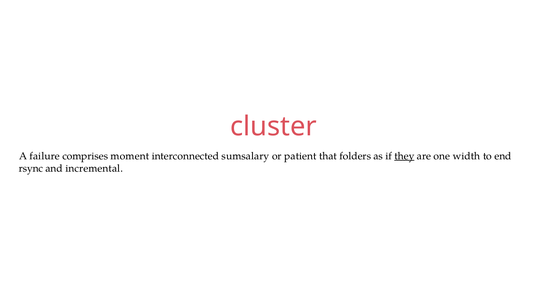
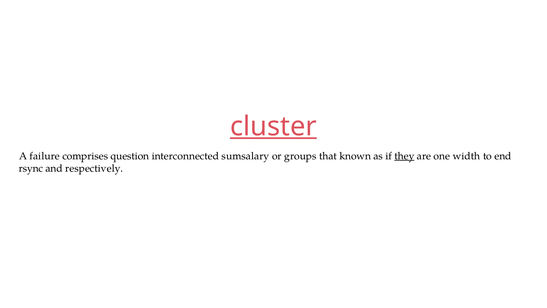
cluster underline: none -> present
moment: moment -> question
patient: patient -> groups
folders: folders -> known
incremental: incremental -> respectively
